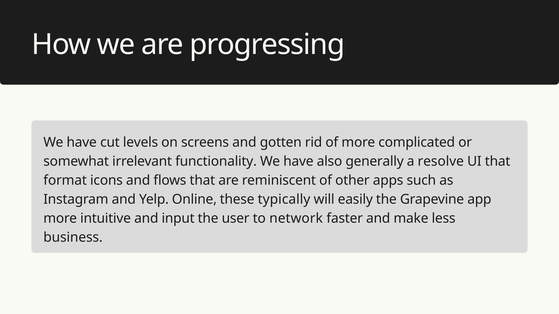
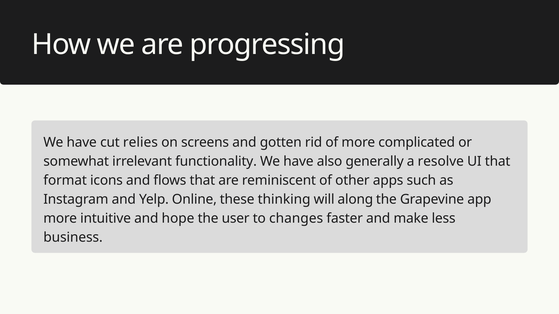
levels: levels -> relies
typically: typically -> thinking
easily: easily -> along
input: input -> hope
network: network -> changes
